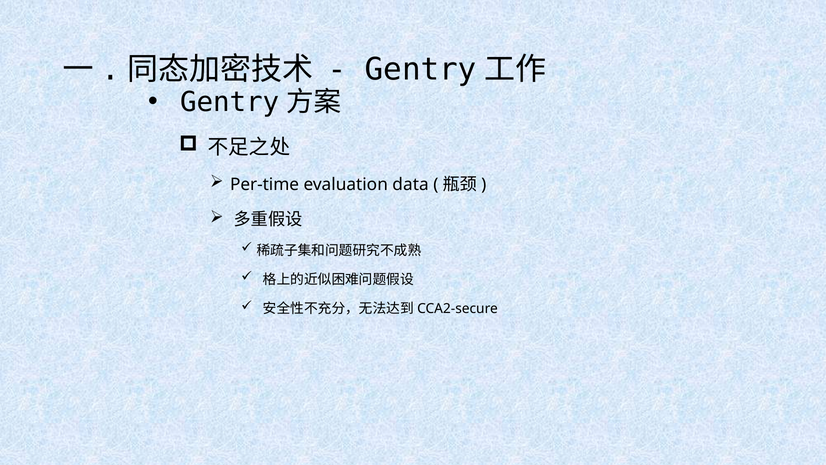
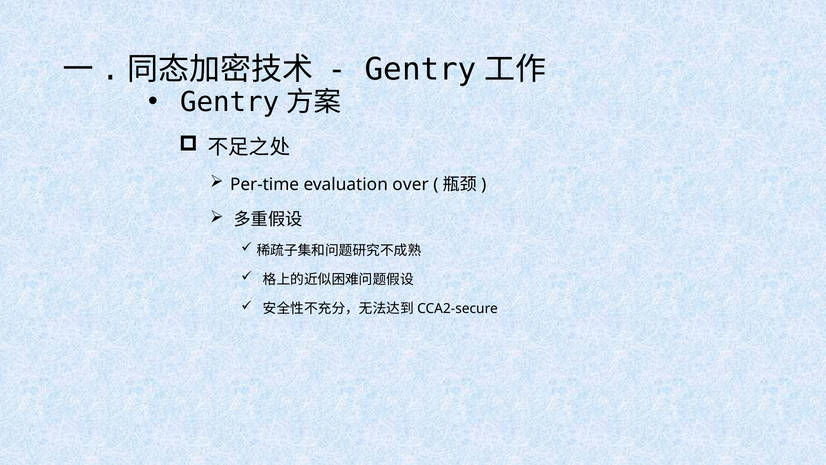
data: data -> over
